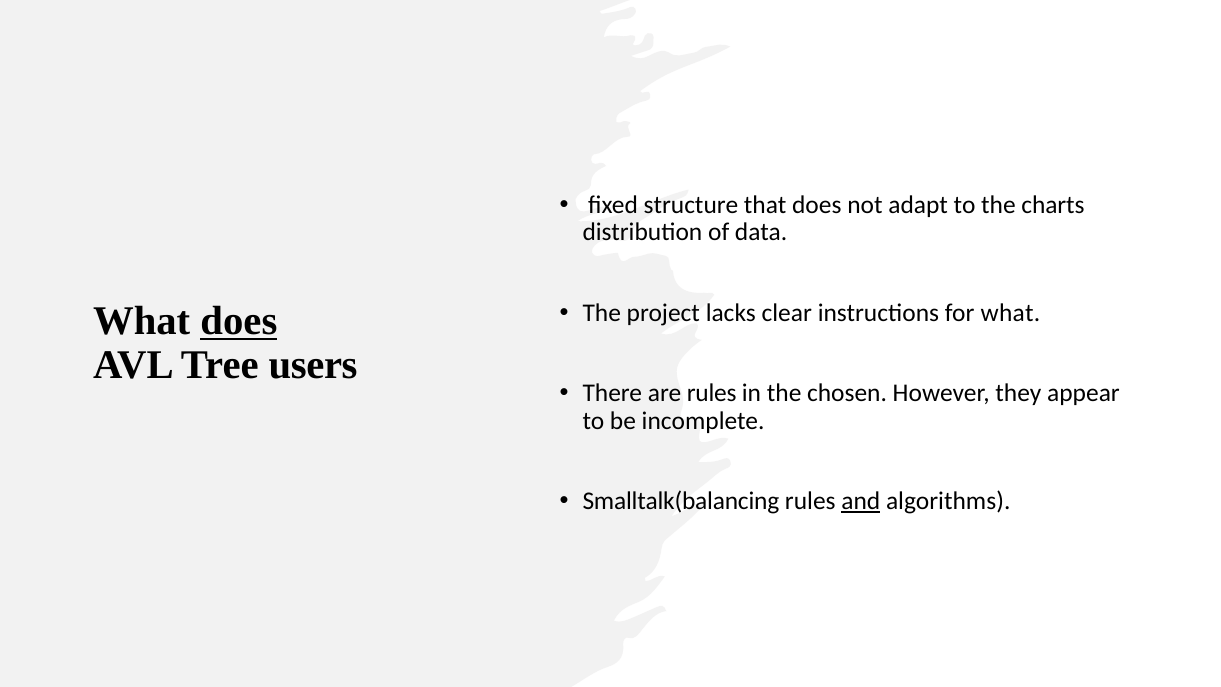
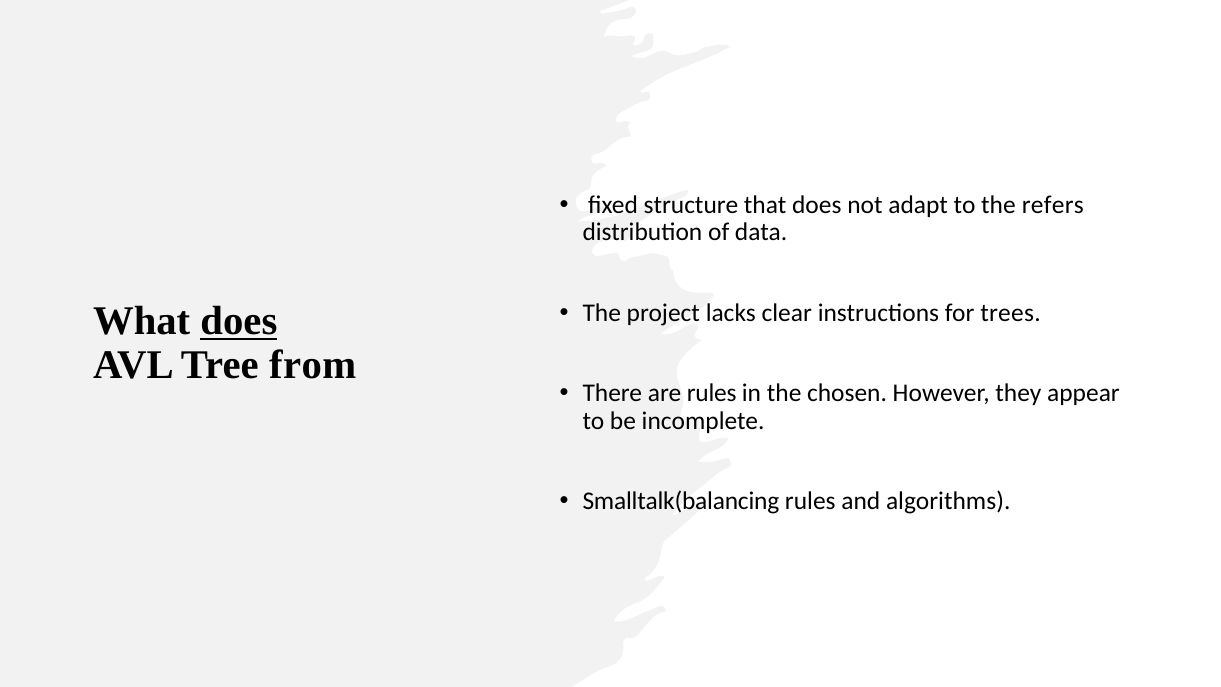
charts: charts -> refers
for what: what -> trees
users: users -> from
and underline: present -> none
